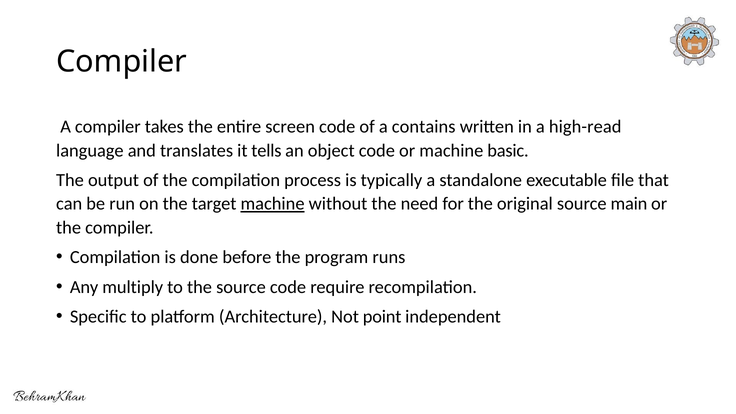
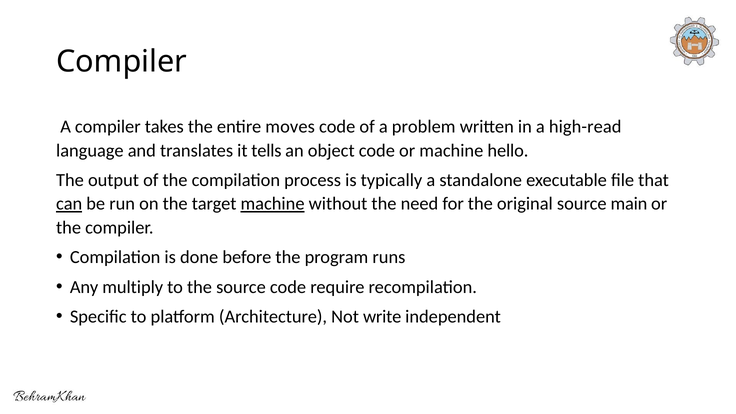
screen: screen -> moves
contains: contains -> problem
basic: basic -> hello
can underline: none -> present
point: point -> write
